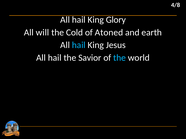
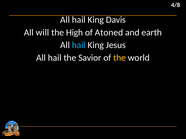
Glory: Glory -> Davis
Cold: Cold -> High
the at (120, 58) colour: light blue -> yellow
